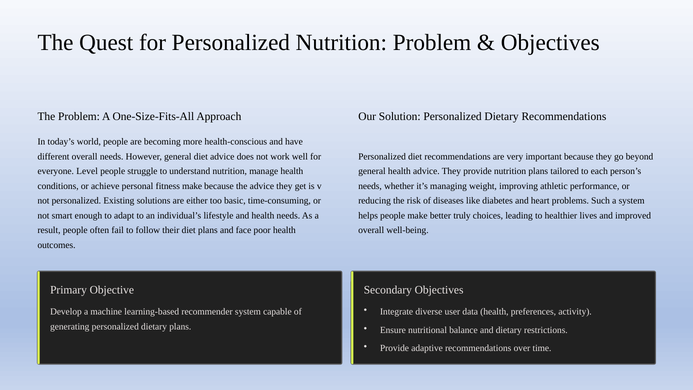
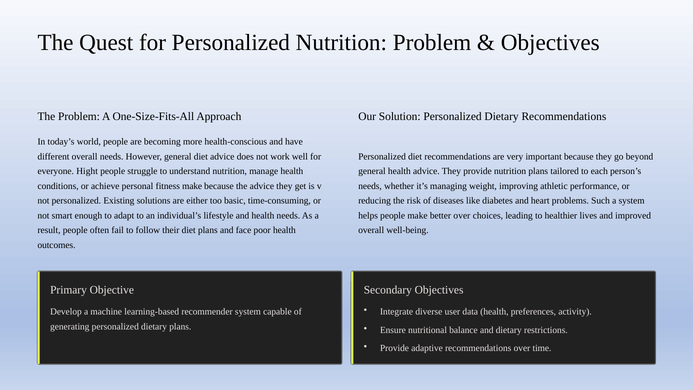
Level: Level -> Hight
better truly: truly -> over
